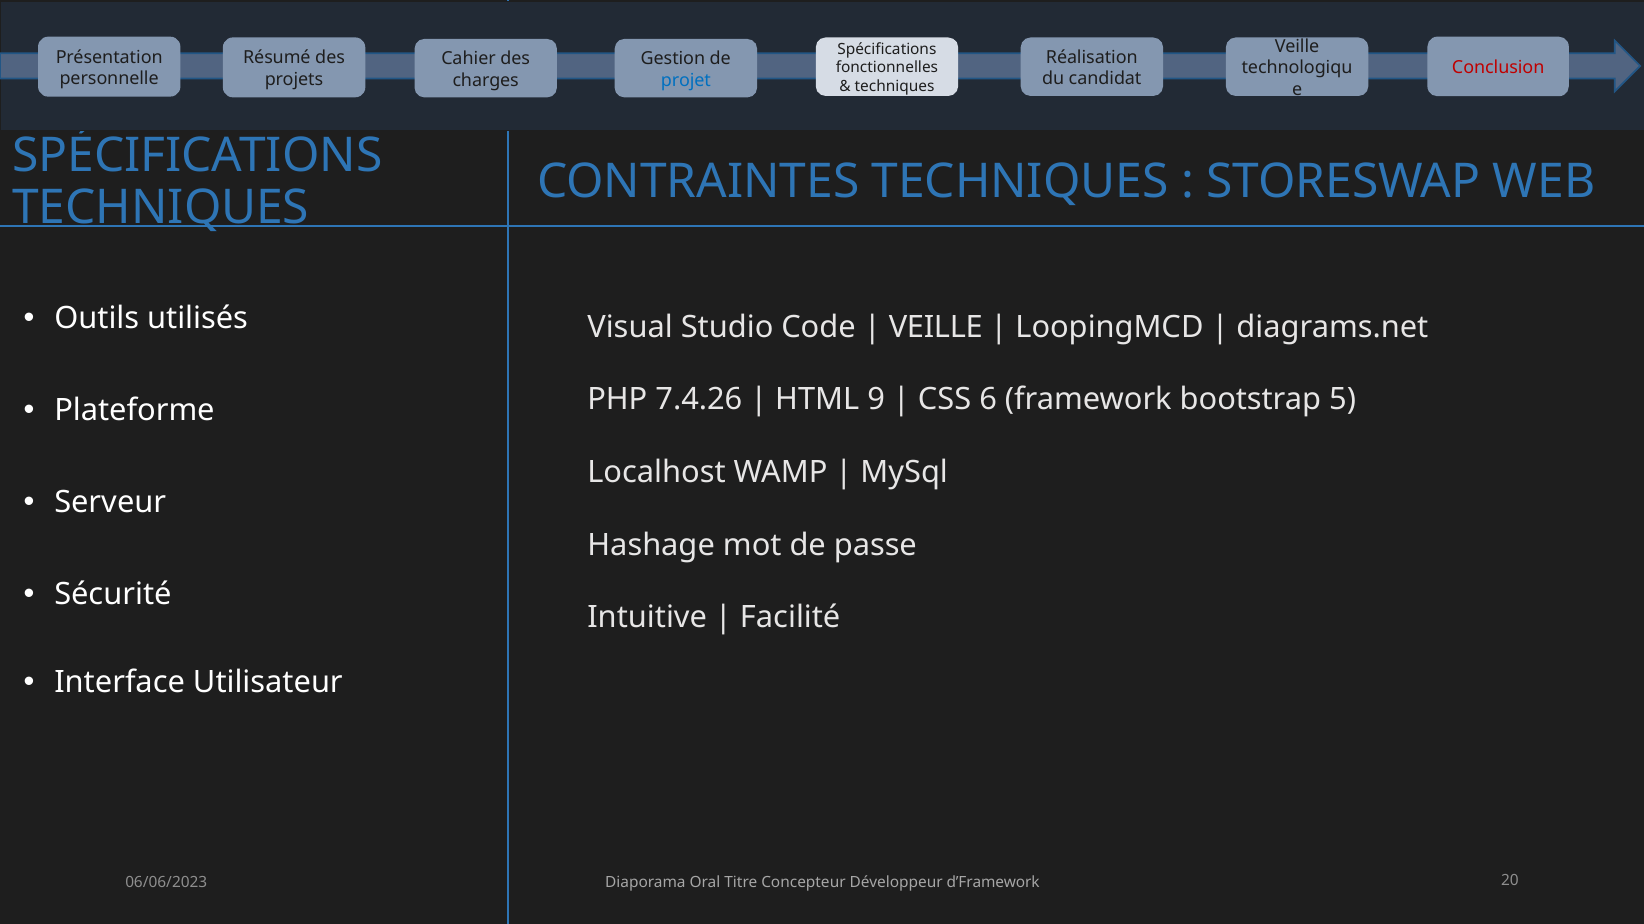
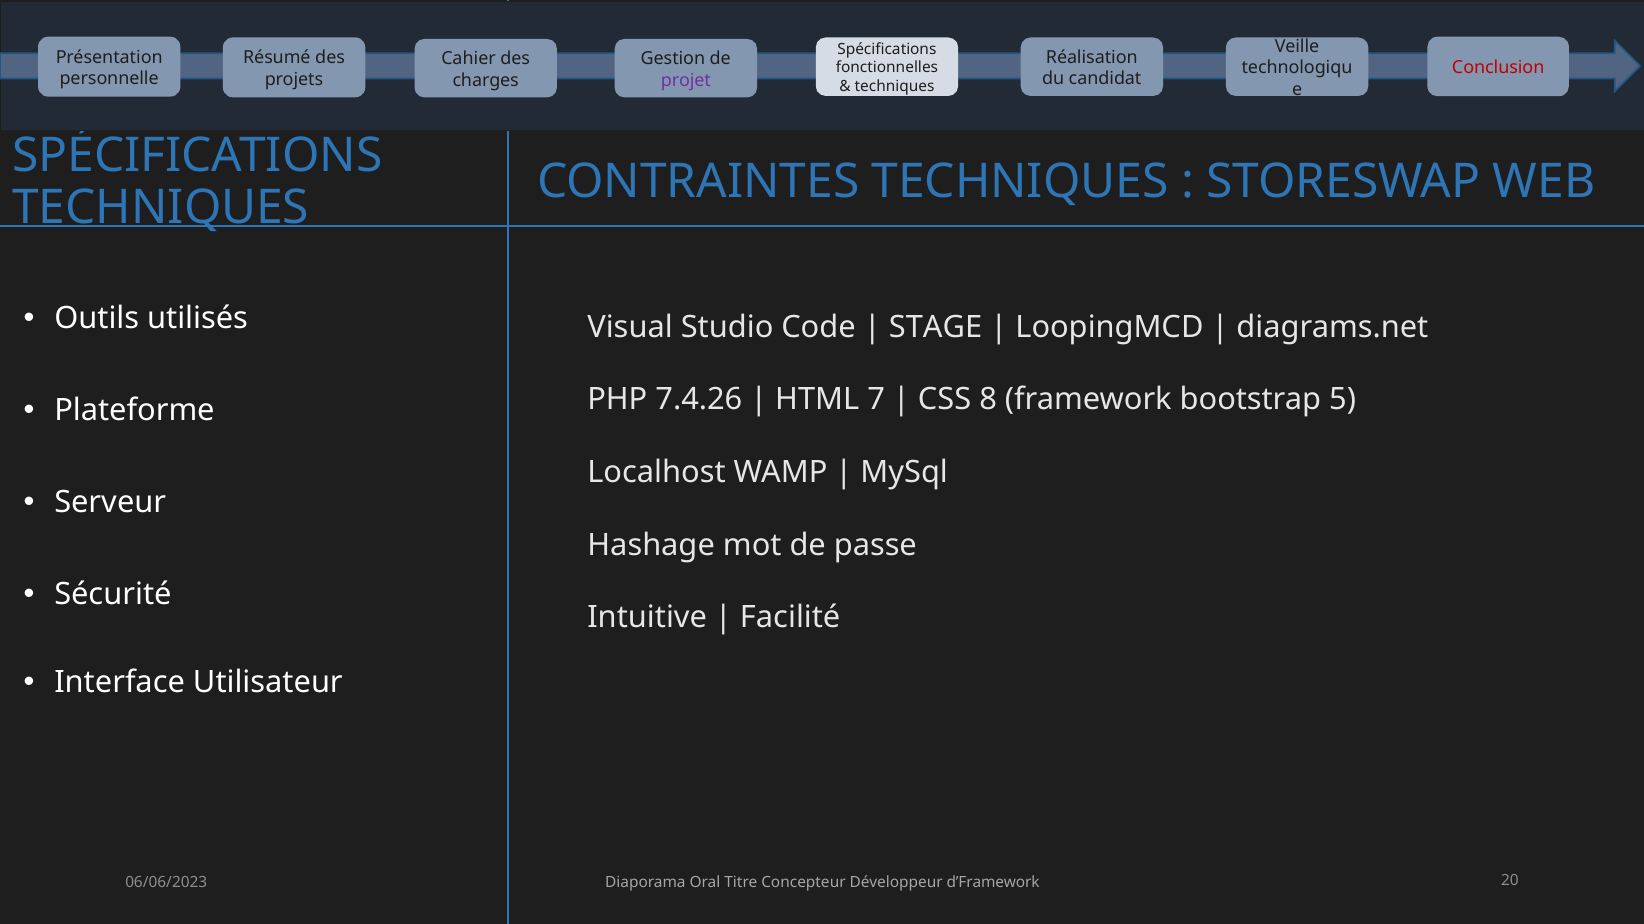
projet colour: blue -> purple
VEILLE at (936, 327): VEILLE -> STAGE
9: 9 -> 7
6: 6 -> 8
